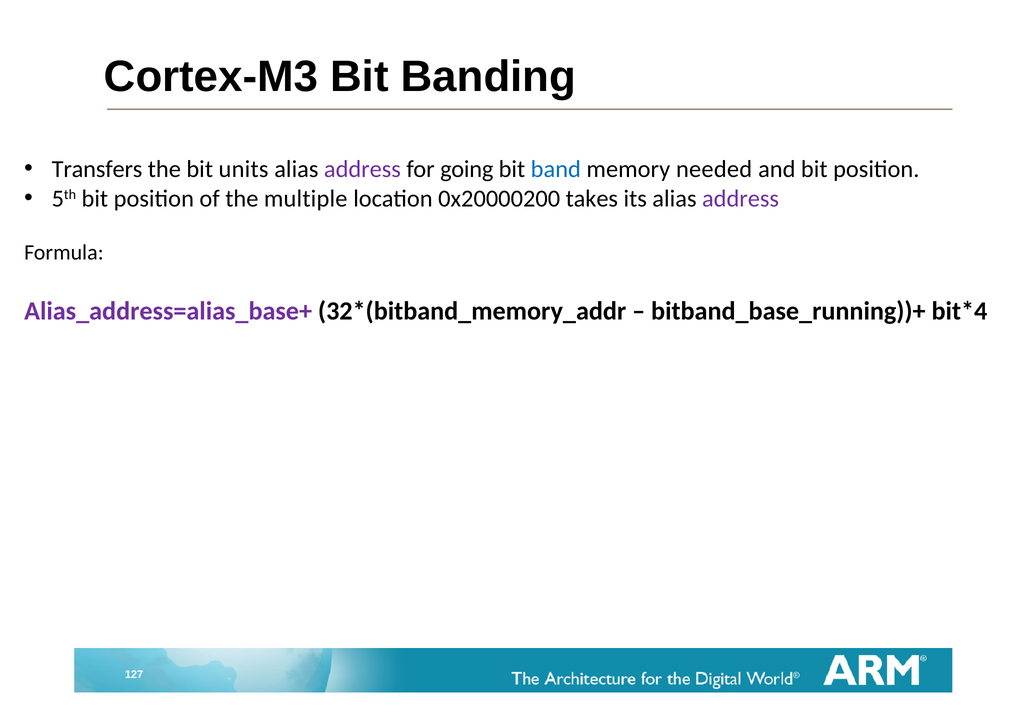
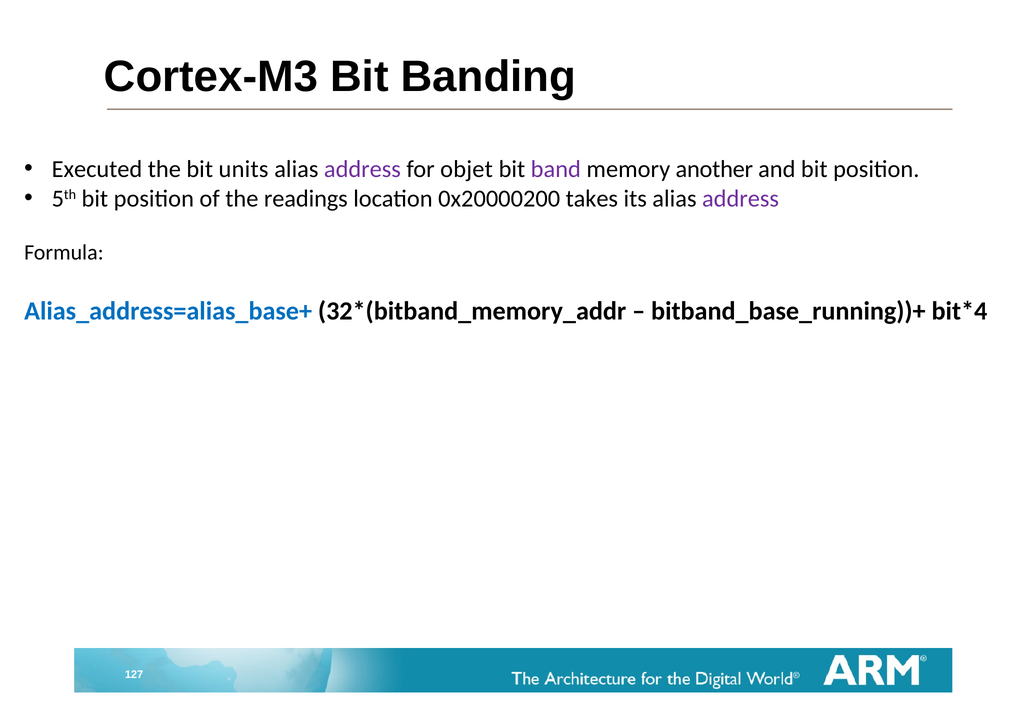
Transfers: Transfers -> Executed
going: going -> objet
band colour: blue -> purple
needed: needed -> another
multiple: multiple -> readings
Alias_address=alias_base+ colour: purple -> blue
